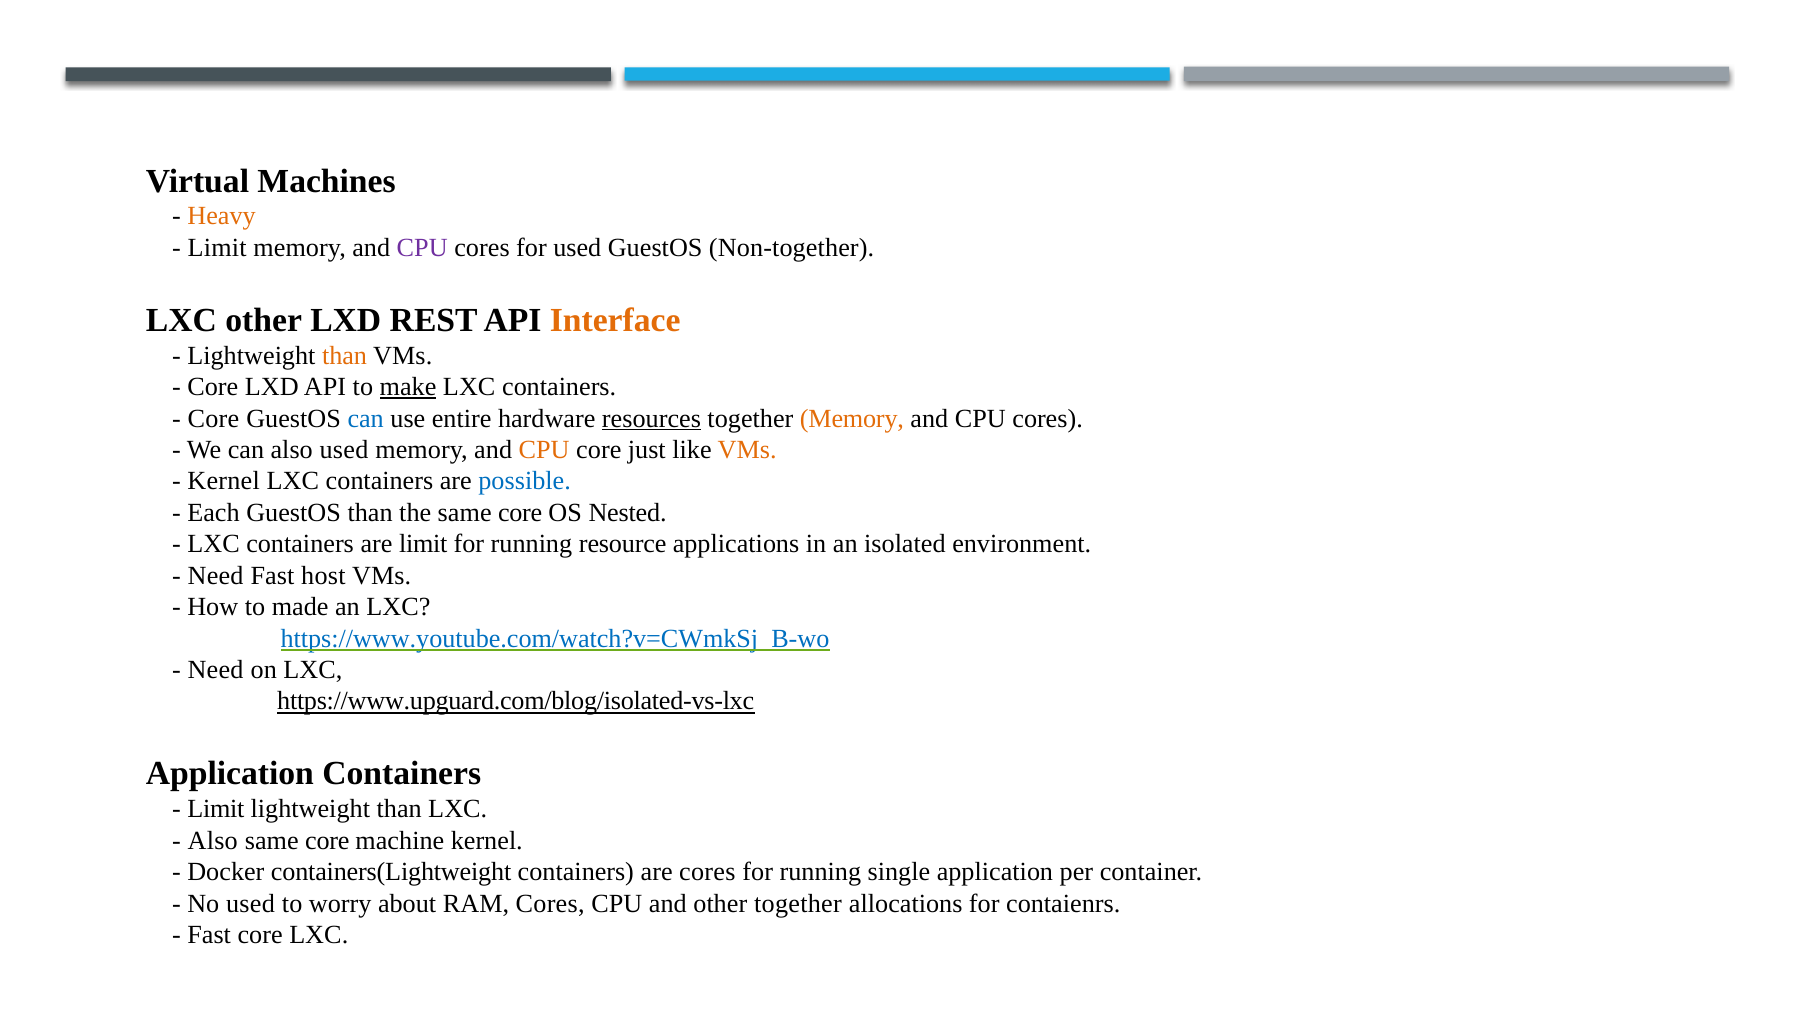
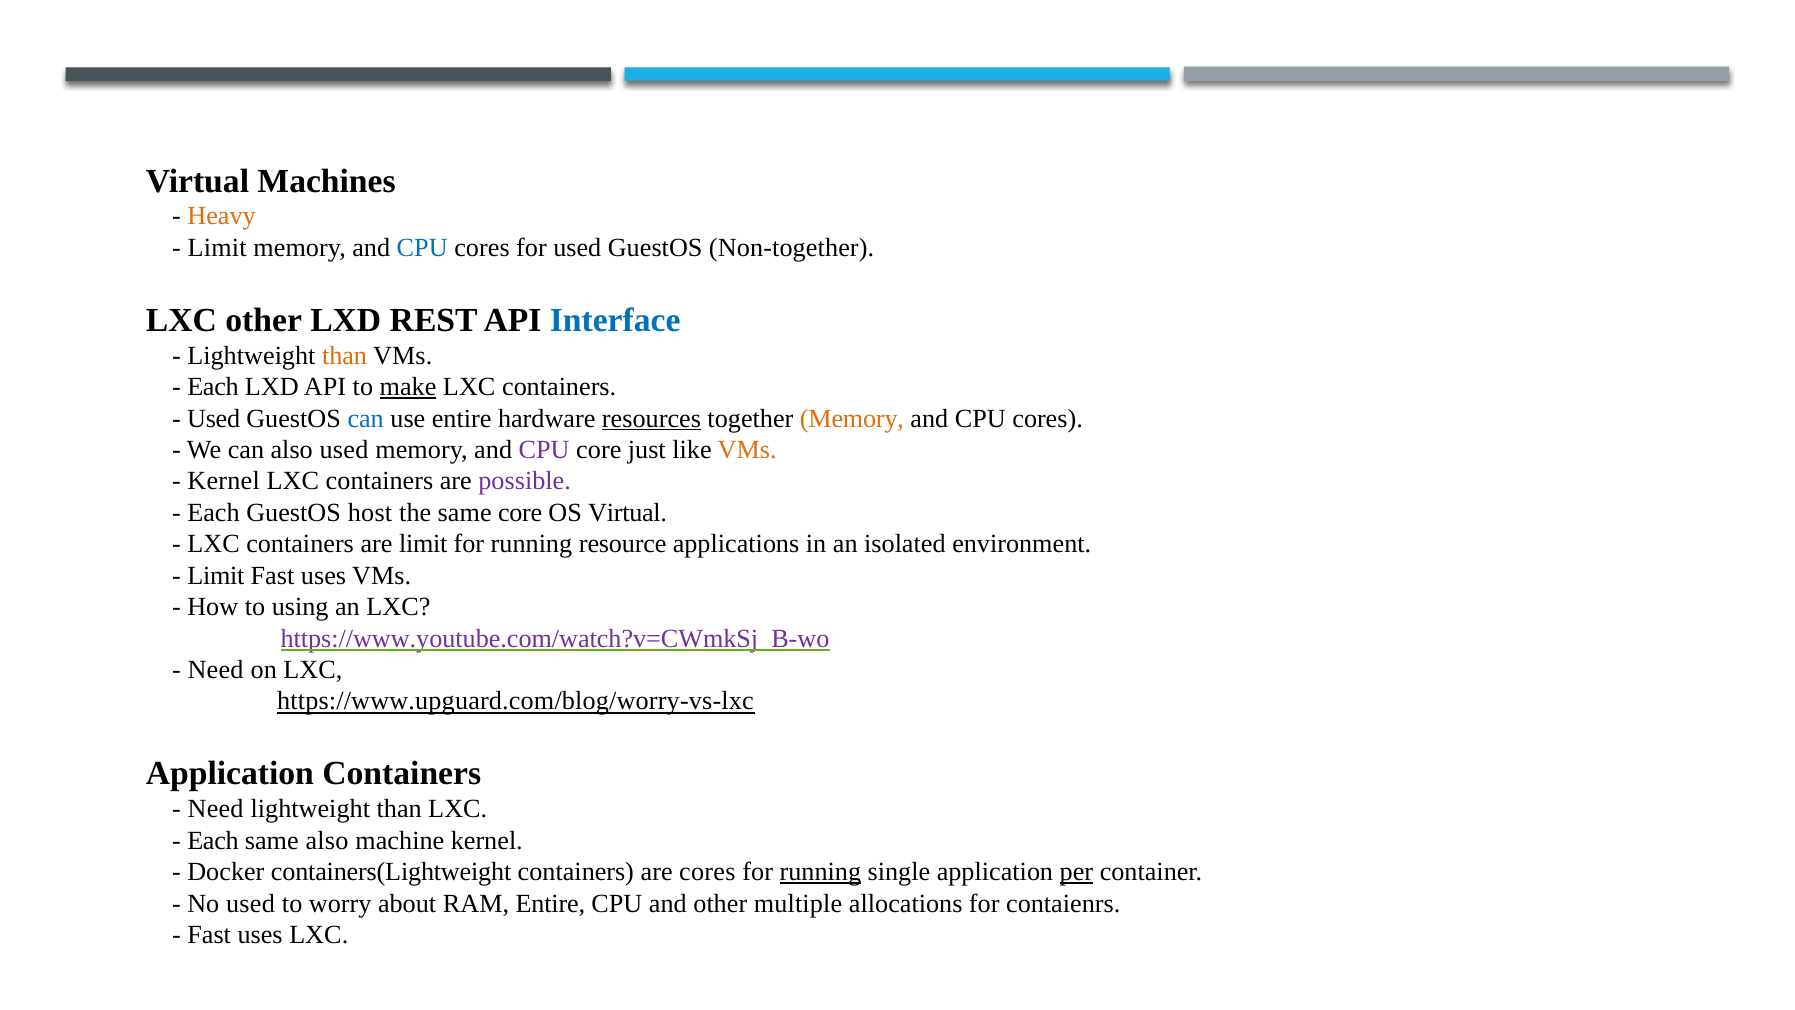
CPU at (422, 248) colour: purple -> blue
Interface colour: orange -> blue
Core at (213, 387): Core -> Each
Core at (213, 418): Core -> Used
CPU at (544, 450) colour: orange -> purple
possible colour: blue -> purple
GuestOS than: than -> host
OS Nested: Nested -> Virtual
Need at (216, 575): Need -> Limit
host at (323, 575): host -> uses
made: made -> using
https://www.youtube.com/watch?v=CWmkSj_B-wo colour: blue -> purple
https://www.upguard.com/blog/isolated-vs-lxc: https://www.upguard.com/blog/isolated-vs-lxc -> https://www.upguard.com/blog/worry-vs-lxc
Limit at (216, 809): Limit -> Need
Also at (213, 840): Also -> Each
core at (327, 840): core -> also
running at (820, 872) underline: none -> present
per underline: none -> present
RAM Cores: Cores -> Entire
other together: together -> multiple
core at (260, 935): core -> uses
